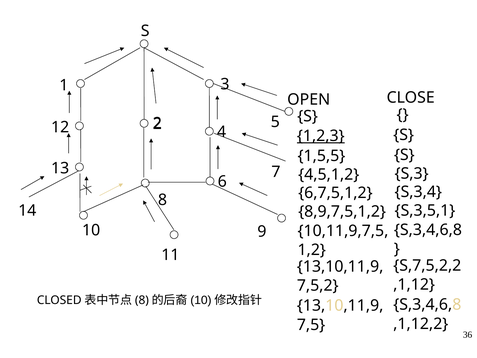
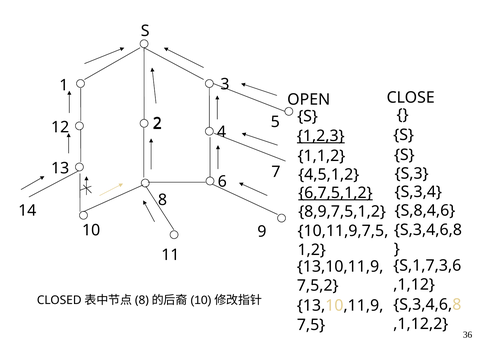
1,5,5: 1,5,5 -> 1,1,2
6,7,5,1,2 underline: none -> present
S,3,5,1: S,3,5,1 -> S,8,4,6
S,7,5,2,2: S,7,5,2,2 -> S,1,7,3,6
